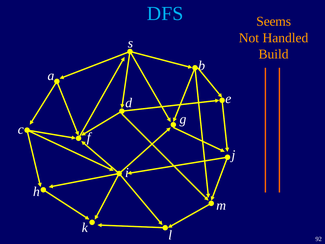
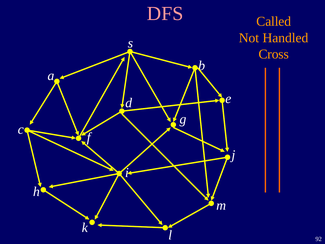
DFS colour: light blue -> pink
Seems: Seems -> Called
Build: Build -> Cross
